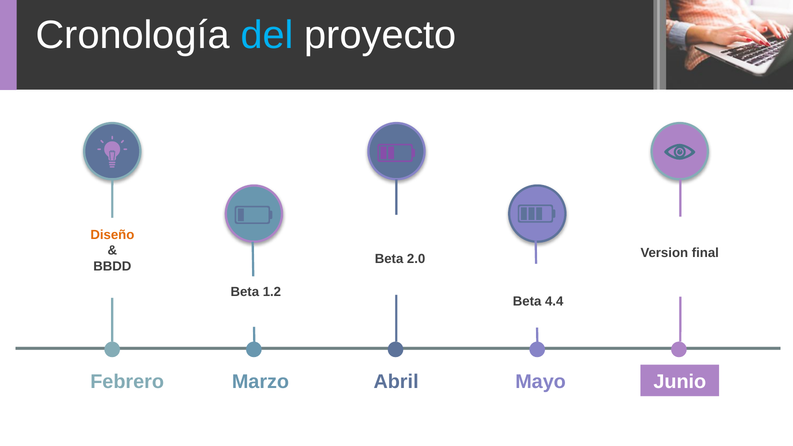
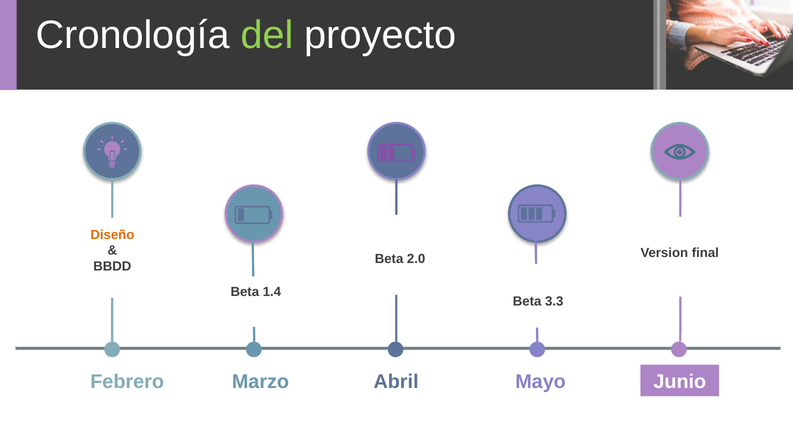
del colour: light blue -> light green
1.2: 1.2 -> 1.4
4.4: 4.4 -> 3.3
